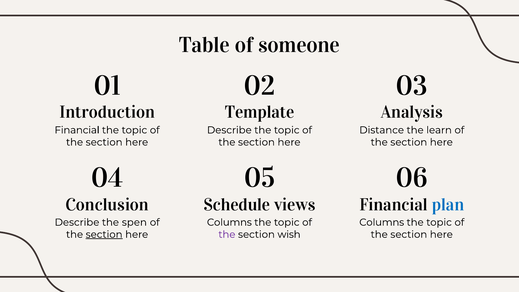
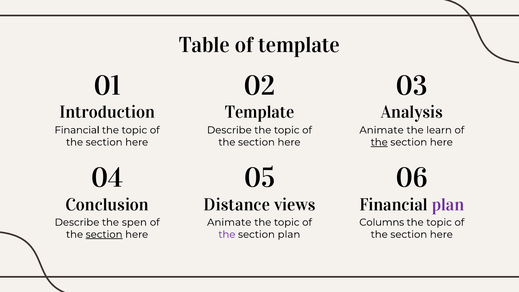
of someone: someone -> template
Distance at (382, 130): Distance -> Animate
the at (379, 142) underline: none -> present
Schedule: Schedule -> Distance
plan at (448, 205) colour: blue -> purple
Columns at (229, 222): Columns -> Animate
section wish: wish -> plan
